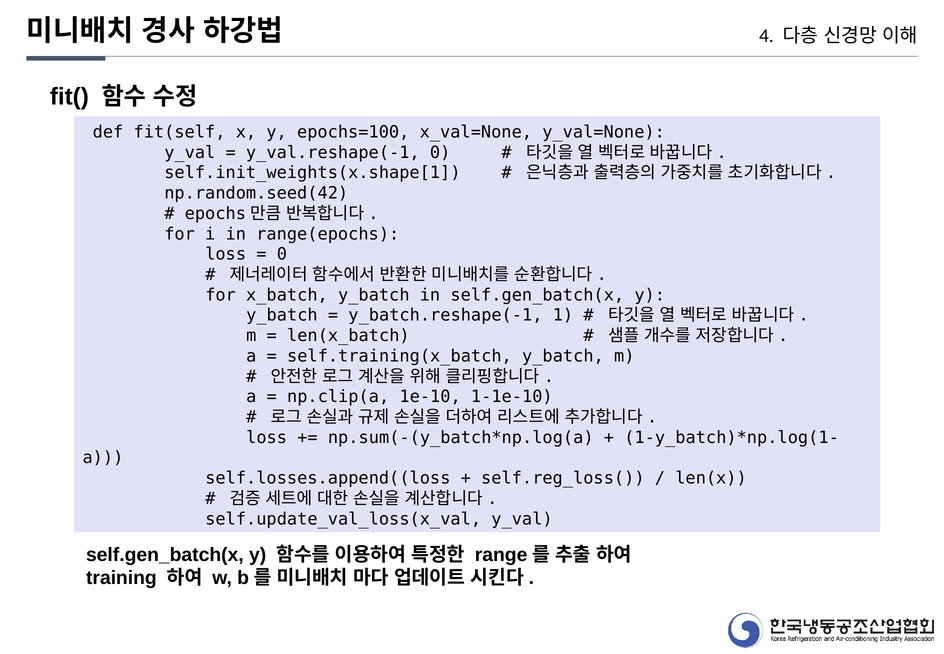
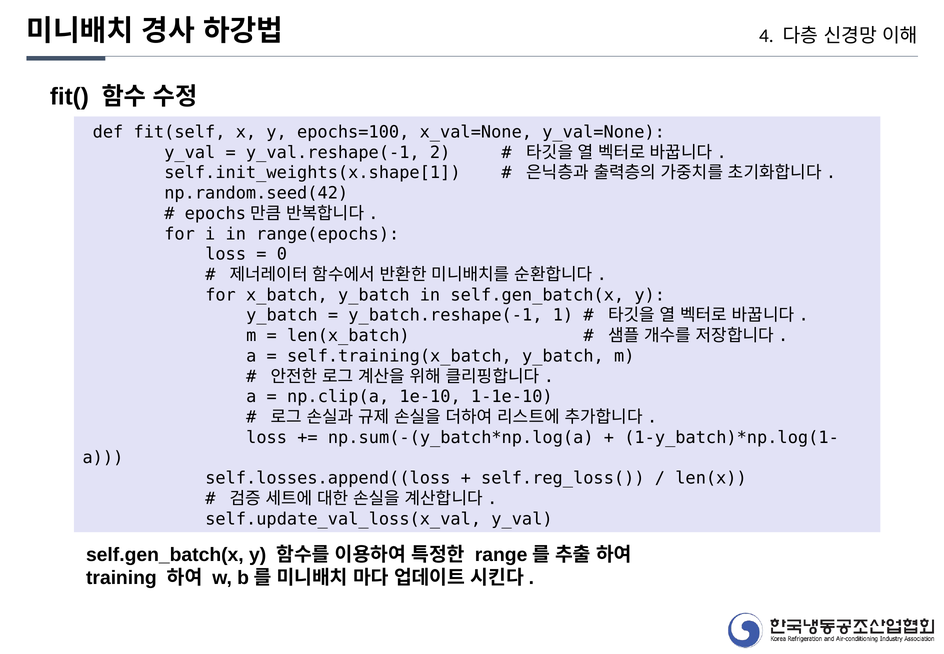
y_val.reshape(-1 0: 0 -> 2
